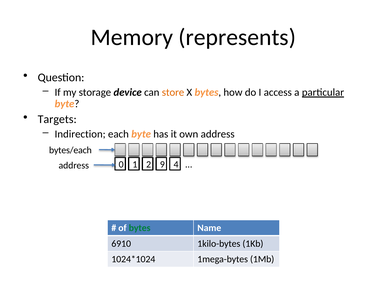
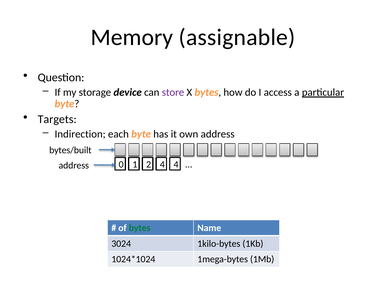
represents: represents -> assignable
store colour: orange -> purple
bytes/each: bytes/each -> bytes/built
2 9: 9 -> 4
6910: 6910 -> 3024
